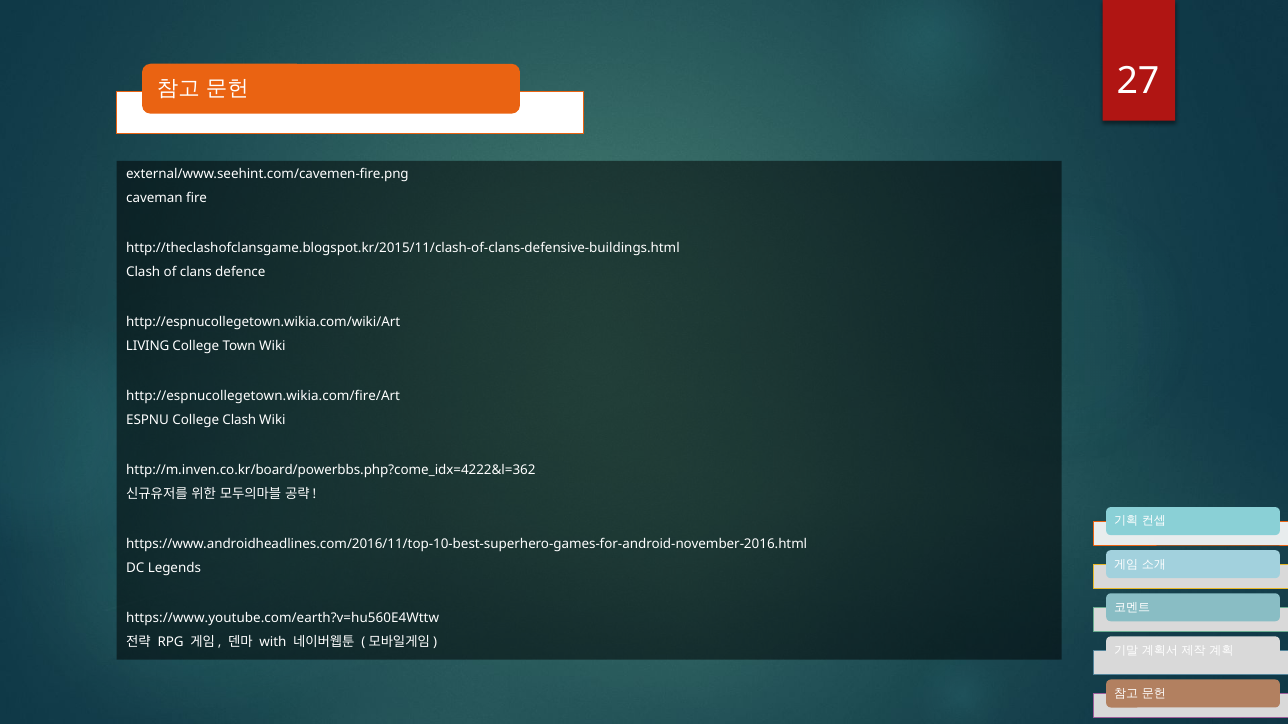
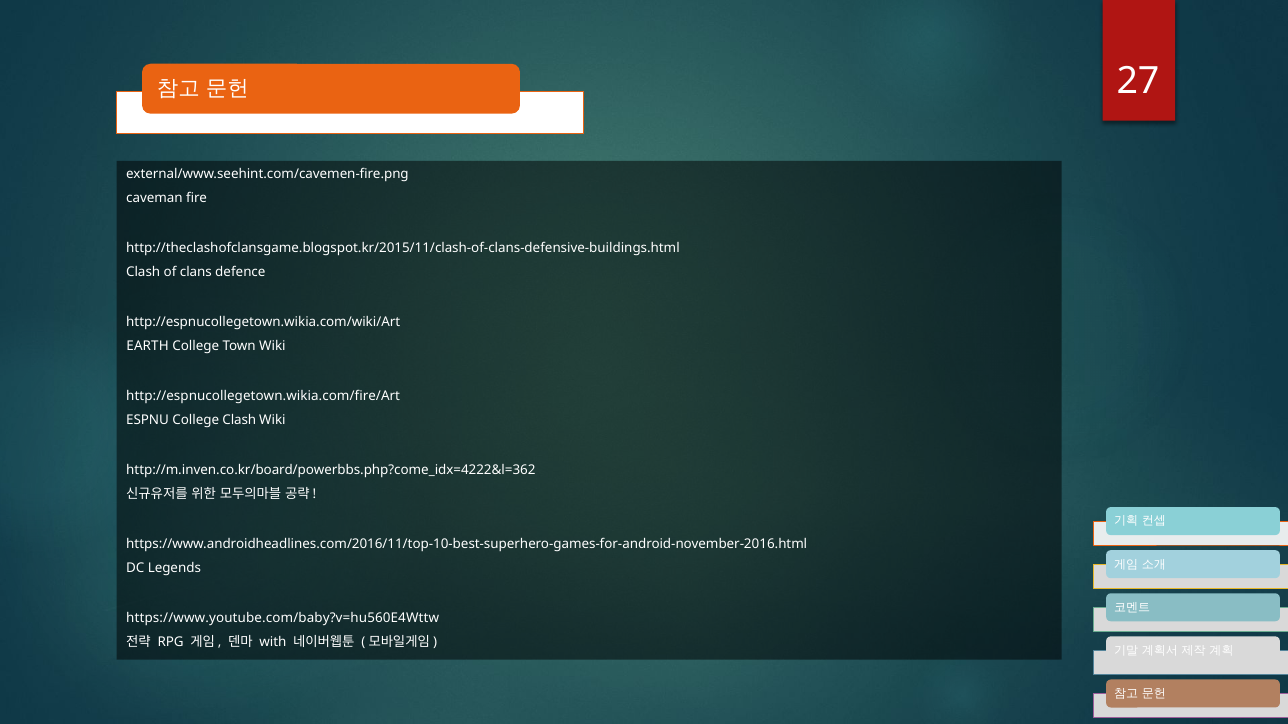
LIVING: LIVING -> EARTH
https://www.youtube.com/earth?v=hu560E4Wttw: https://www.youtube.com/earth?v=hu560E4Wttw -> https://www.youtube.com/baby?v=hu560E4Wttw
